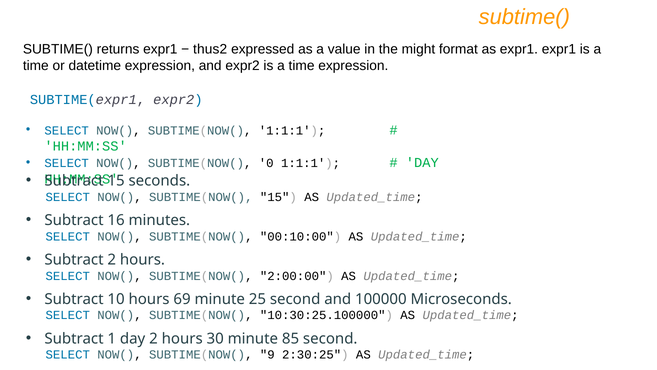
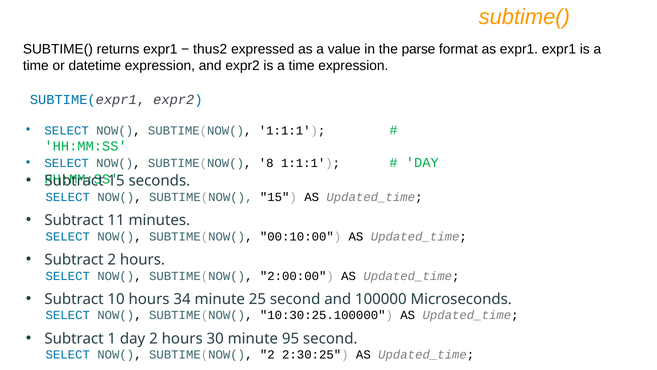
might: might -> parse
0: 0 -> 8
16: 16 -> 11
69: 69 -> 34
85: 85 -> 95
SUBTIME(NOW( 9: 9 -> 2
